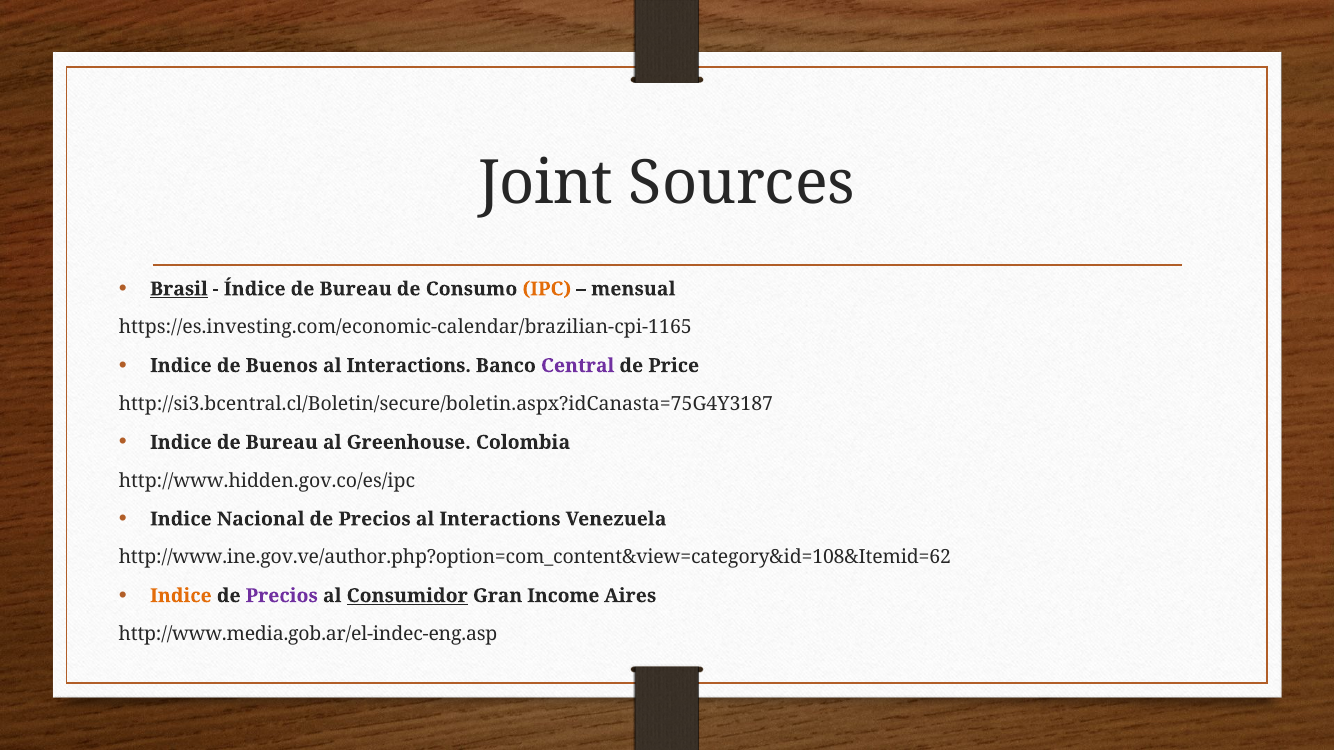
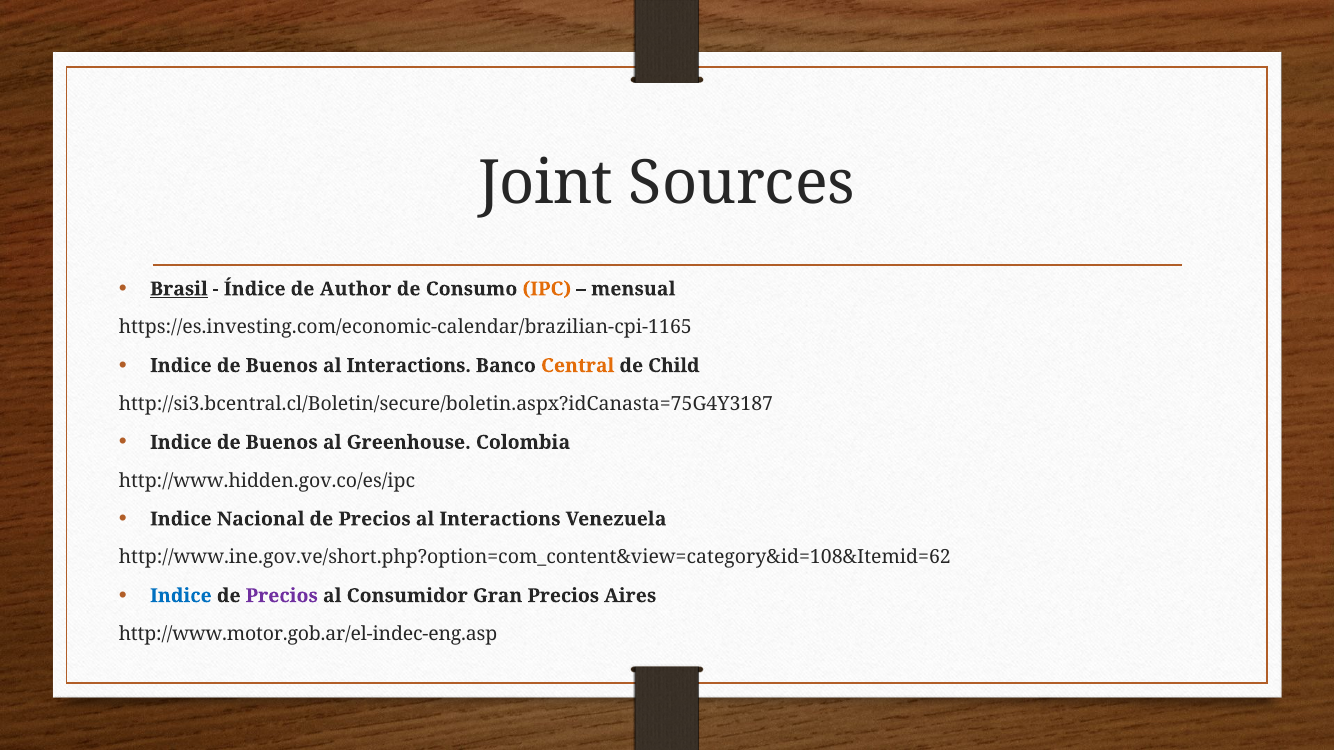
Índice de Bureau: Bureau -> Author
Central colour: purple -> orange
Price: Price -> Child
Bureau at (282, 443): Bureau -> Buenos
http://www.ine.gov.ve/author.php?option=com_content&view=category&id=108&Itemid=62: http://www.ine.gov.ve/author.php?option=com_content&view=category&id=108&Itemid=62 -> http://www.ine.gov.ve/short.php?option=com_content&view=category&id=108&Itemid=62
Indice at (181, 596) colour: orange -> blue
Consumidor underline: present -> none
Gran Income: Income -> Precios
http://www.media.gob.ar/el-indec-eng.asp: http://www.media.gob.ar/el-indec-eng.asp -> http://www.motor.gob.ar/el-indec-eng.asp
